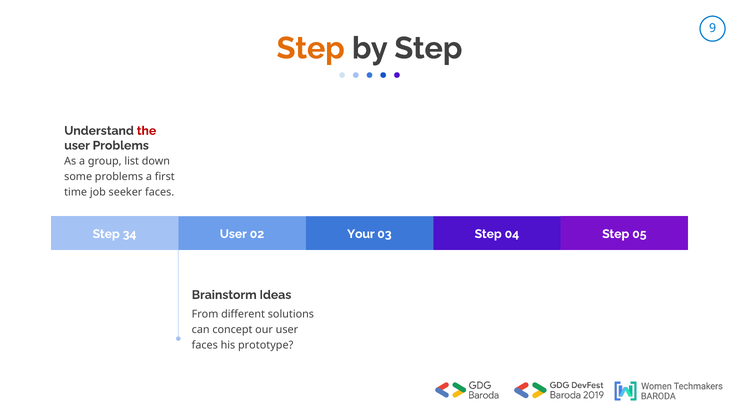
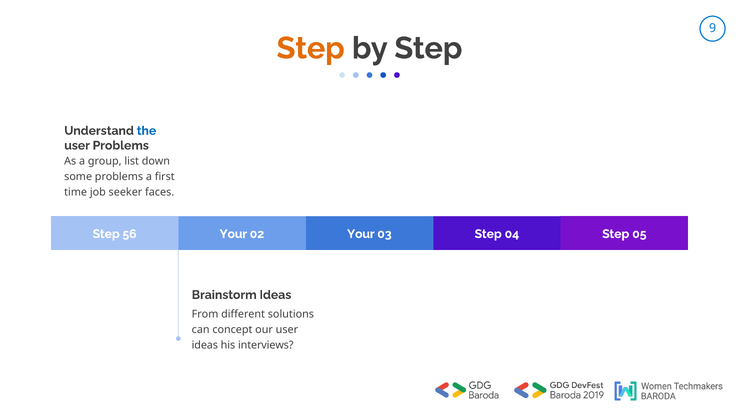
the colour: red -> blue
34: 34 -> 56
User at (233, 234): User -> Your
faces at (205, 346): faces -> ideas
prototype: prototype -> interviews
